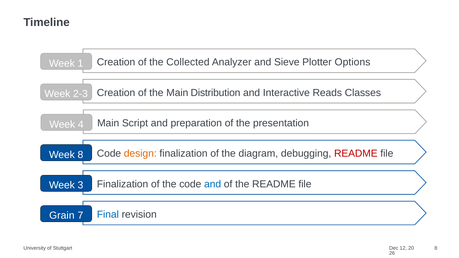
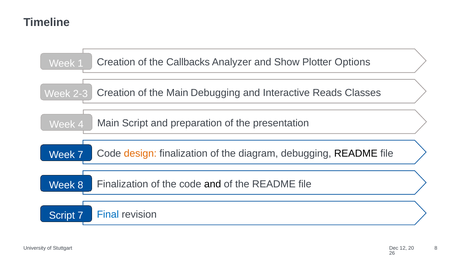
Collected: Collected -> Callbacks
Sieve: Sieve -> Show
Main Distribution: Distribution -> Debugging
Week 8: 8 -> 7
README at (356, 154) colour: red -> black
Week 3: 3 -> 8
and at (213, 184) colour: blue -> black
Grain at (62, 216): Grain -> Script
